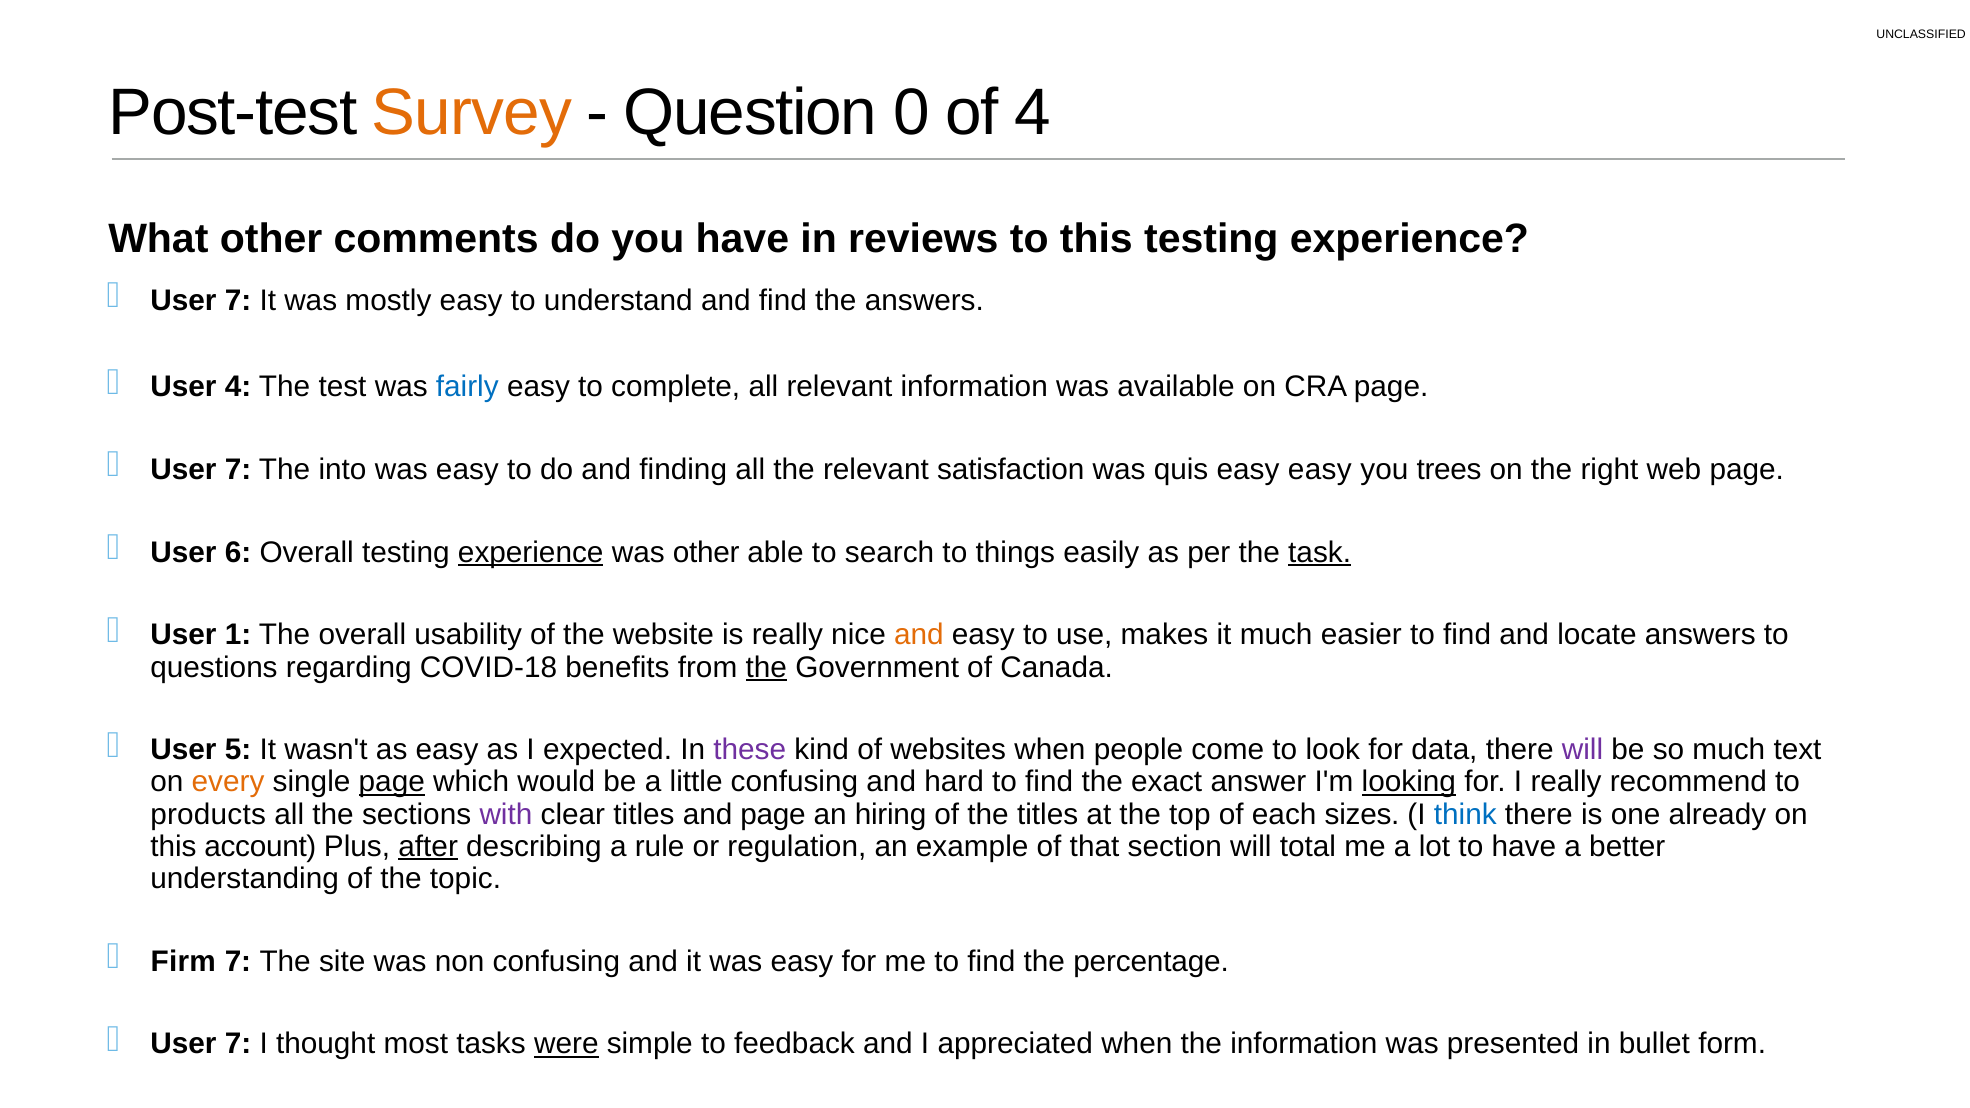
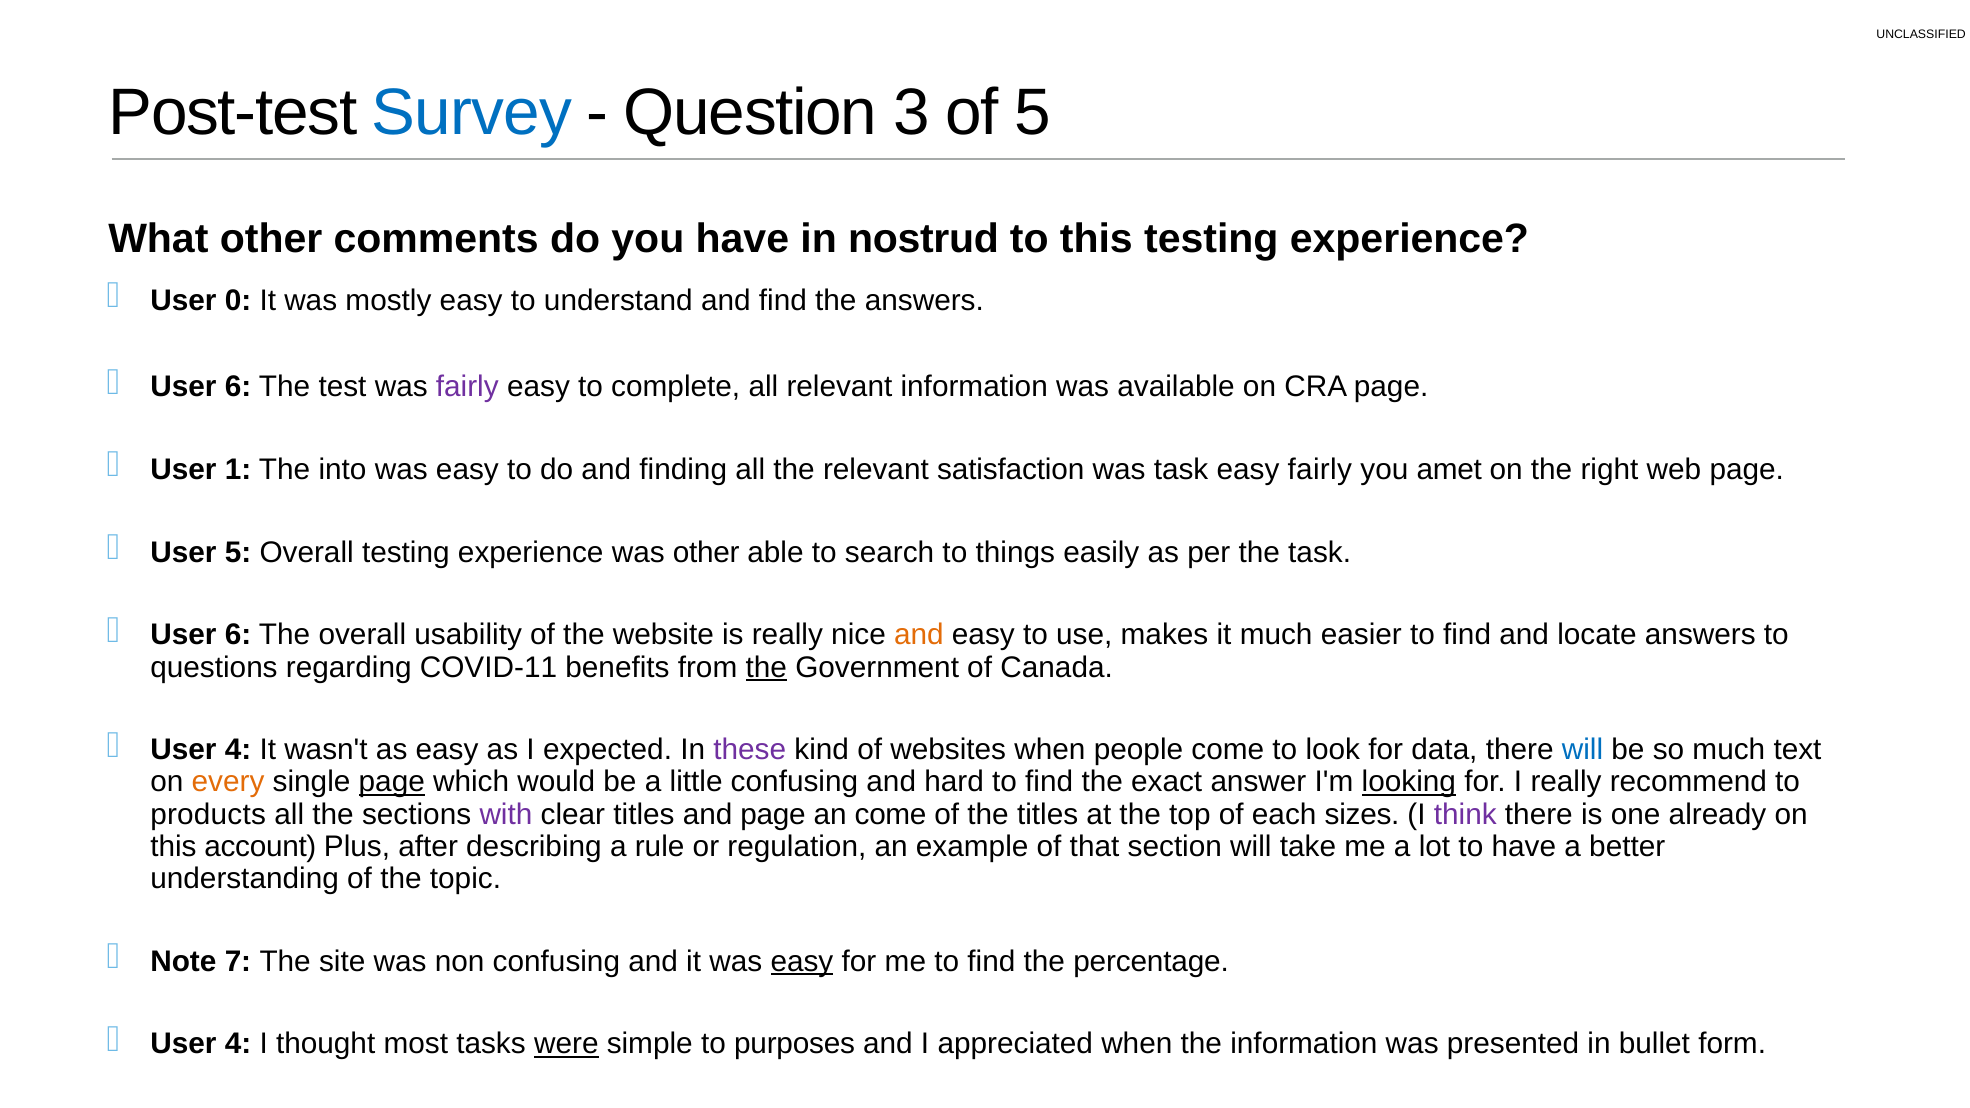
Survey colour: orange -> blue
0: 0 -> 3
of 4: 4 -> 5
reviews: reviews -> nostrud
7 at (238, 301): 7 -> 0
4 at (238, 387): 4 -> 6
fairly at (467, 387) colour: blue -> purple
7 at (238, 470): 7 -> 1
was quis: quis -> task
easy easy: easy -> fairly
trees: trees -> amet
User 6: 6 -> 5
experience at (531, 552) underline: present -> none
task at (1320, 552) underline: present -> none
1 at (238, 635): 1 -> 6
COVID-18: COVID-18 -> COVID-11
5 at (238, 750): 5 -> 4
will at (1582, 750) colour: purple -> blue
an hiring: hiring -> come
think colour: blue -> purple
after underline: present -> none
total: total -> take
Firm: Firm -> Note
easy at (802, 961) underline: none -> present
7 at (238, 1044): 7 -> 4
feedback: feedback -> purposes
